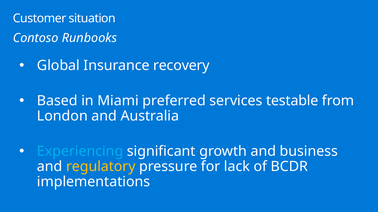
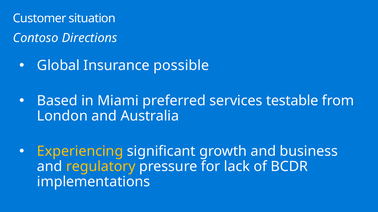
Runbooks: Runbooks -> Directions
recovery: recovery -> possible
Experiencing colour: light blue -> yellow
